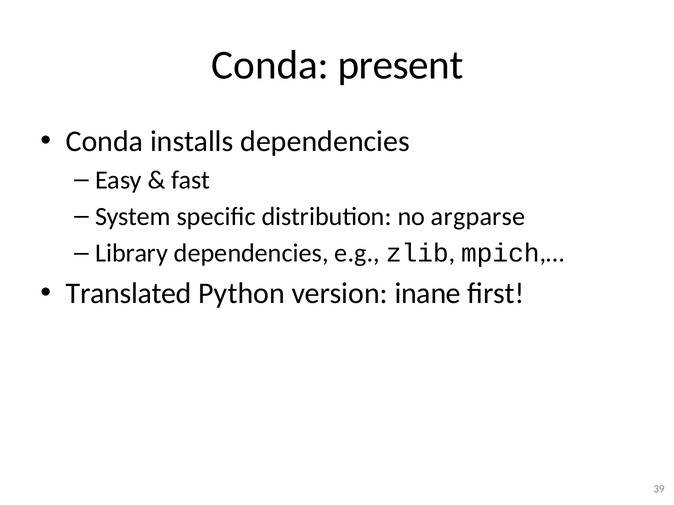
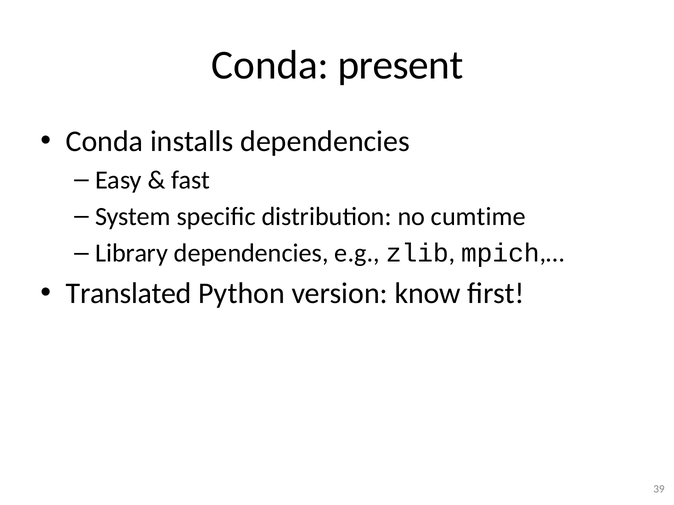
argparse: argparse -> cumtime
inane: inane -> know
